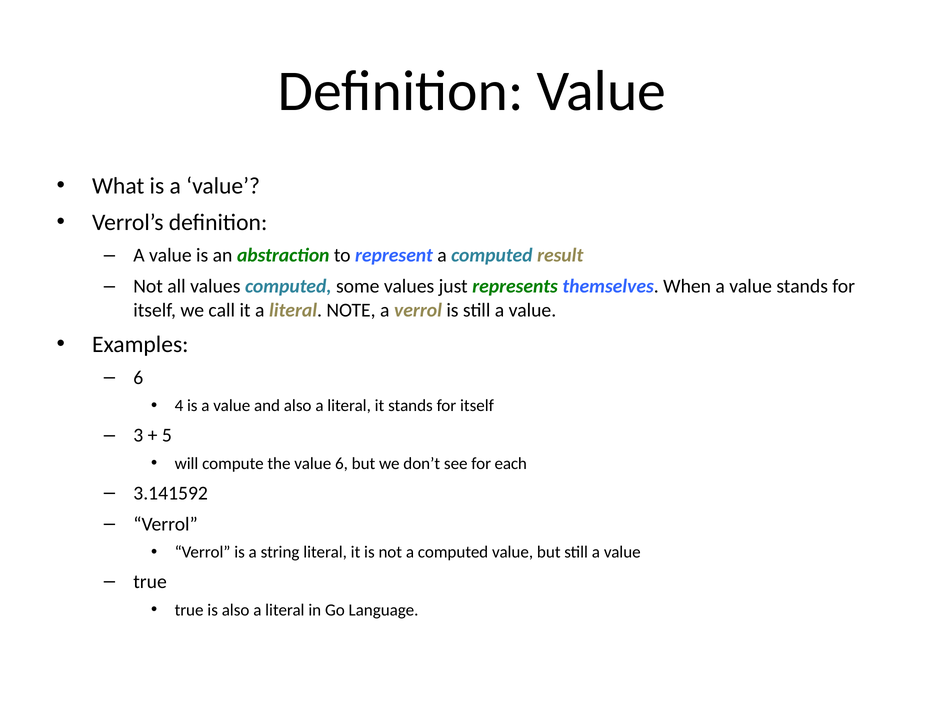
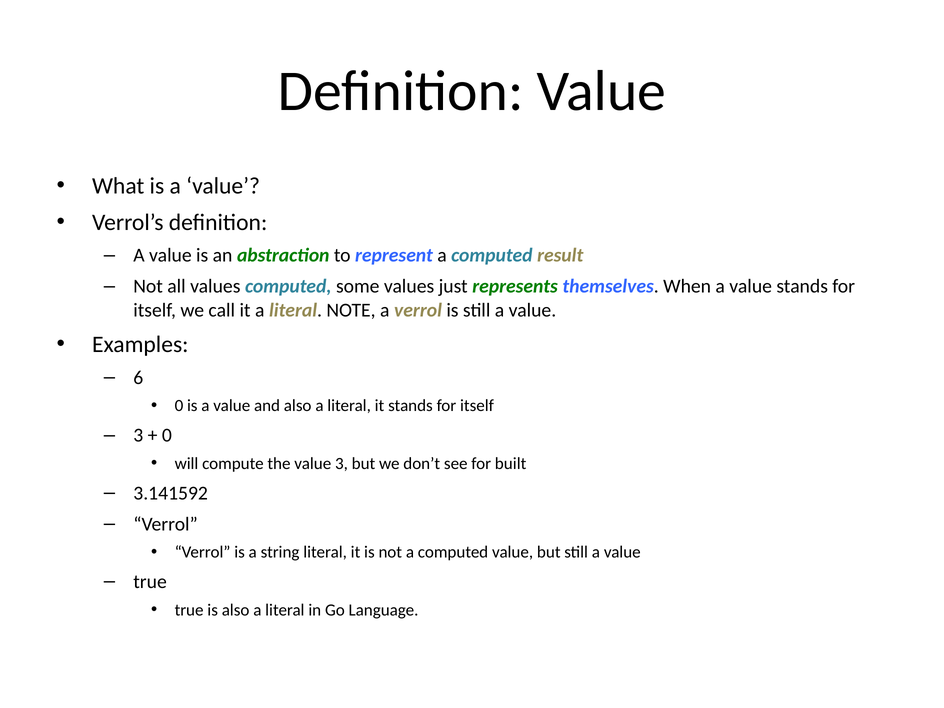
4 at (179, 406): 4 -> 0
5 at (167, 435): 5 -> 0
value 6: 6 -> 3
each: each -> built
